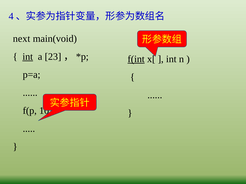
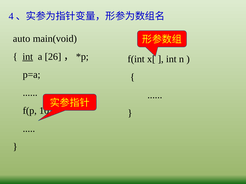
next: next -> auto
23: 23 -> 26
f(int underline: present -> none
